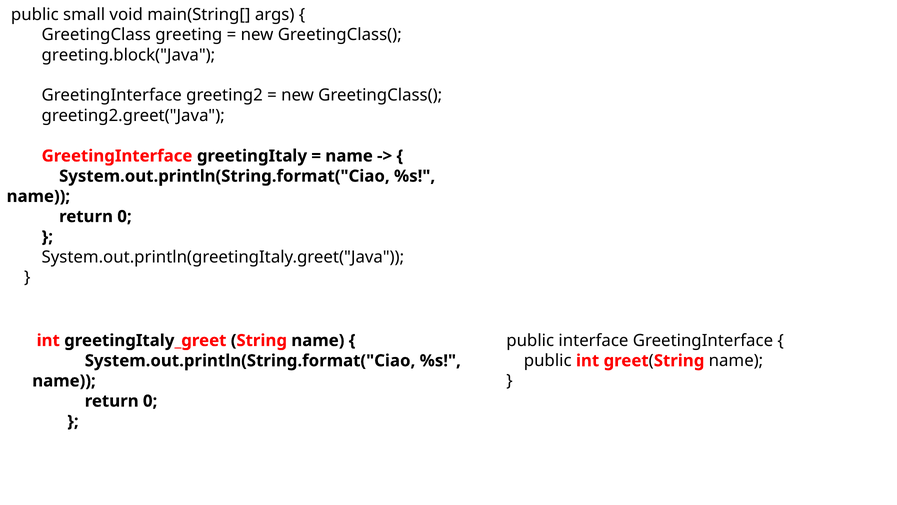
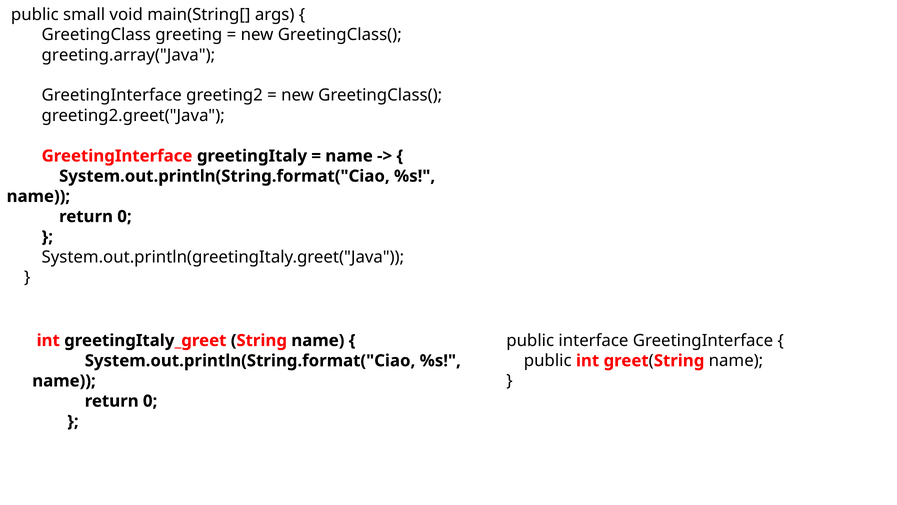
greeting.block("Java: greeting.block("Java -> greeting.array("Java
